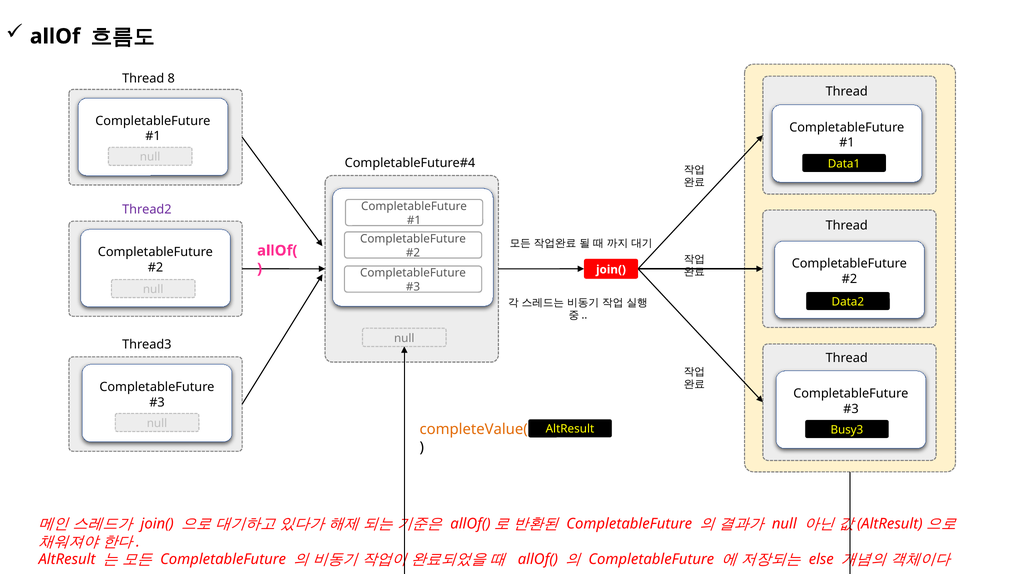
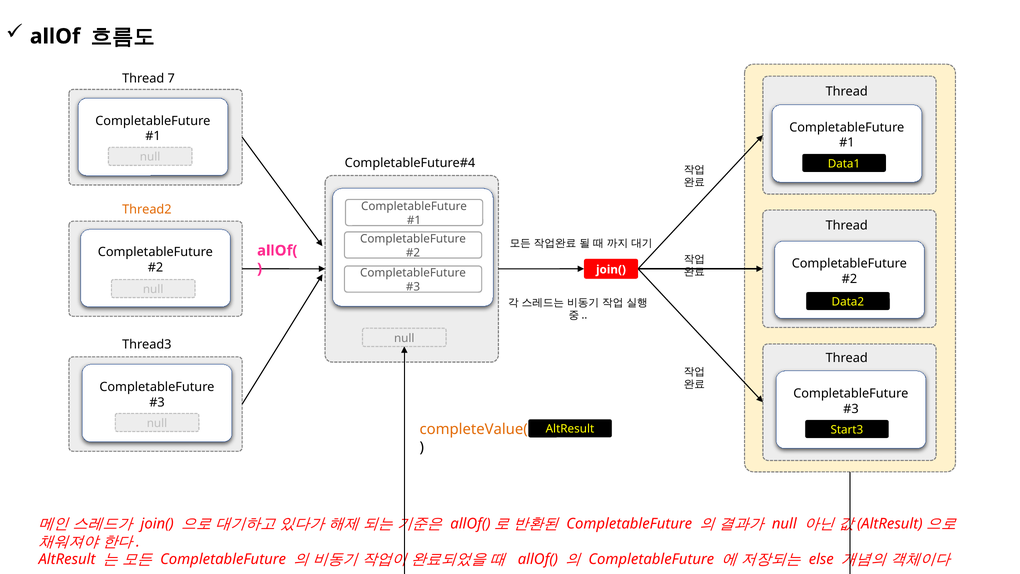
8: 8 -> 7
Thread2 colour: purple -> orange
Busy3: Busy3 -> Start3
